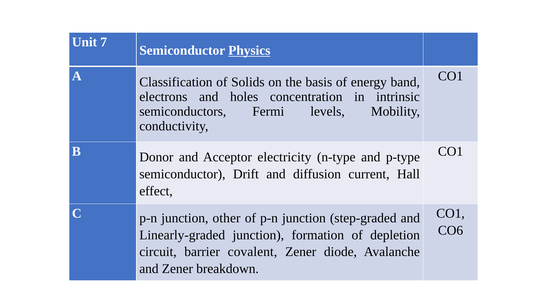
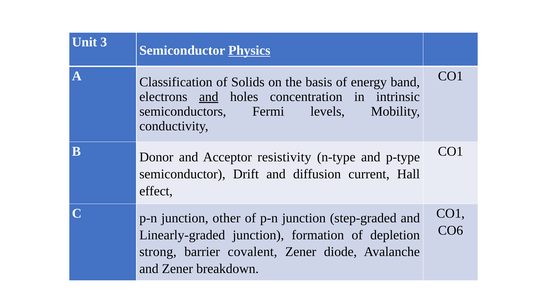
7: 7 -> 3
and at (209, 97) underline: none -> present
electricity: electricity -> resistivity
circuit: circuit -> strong
